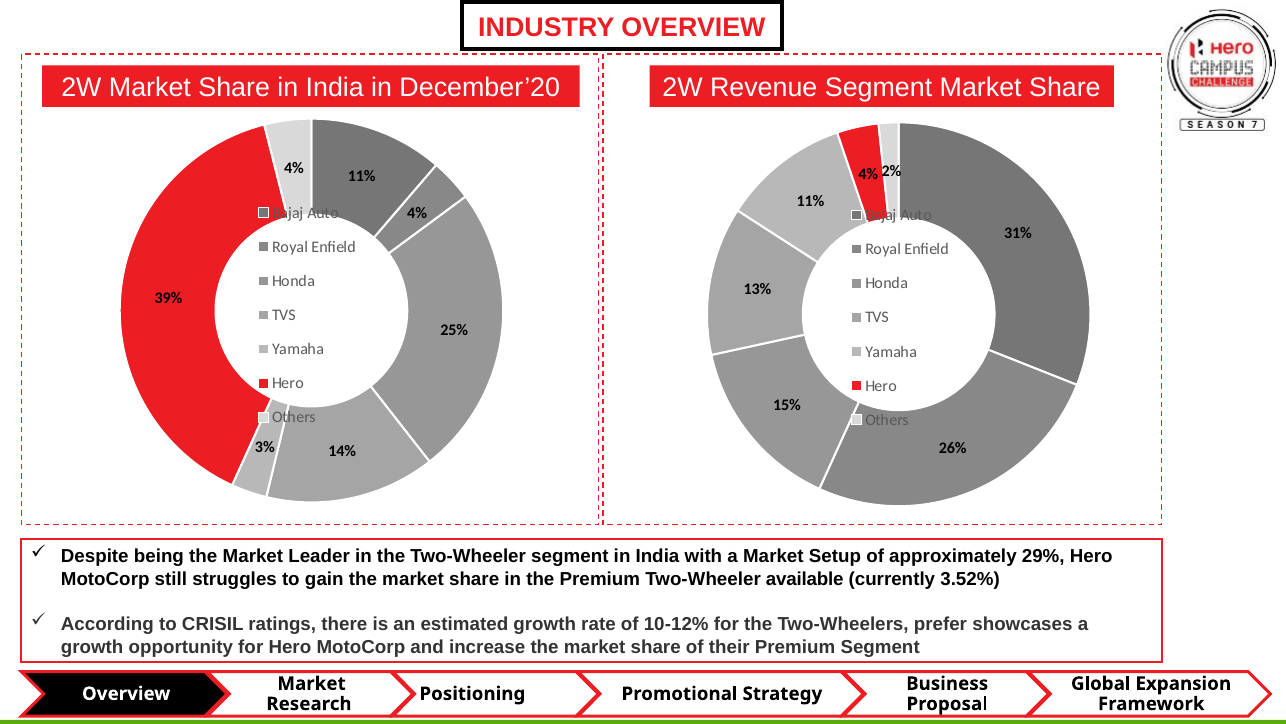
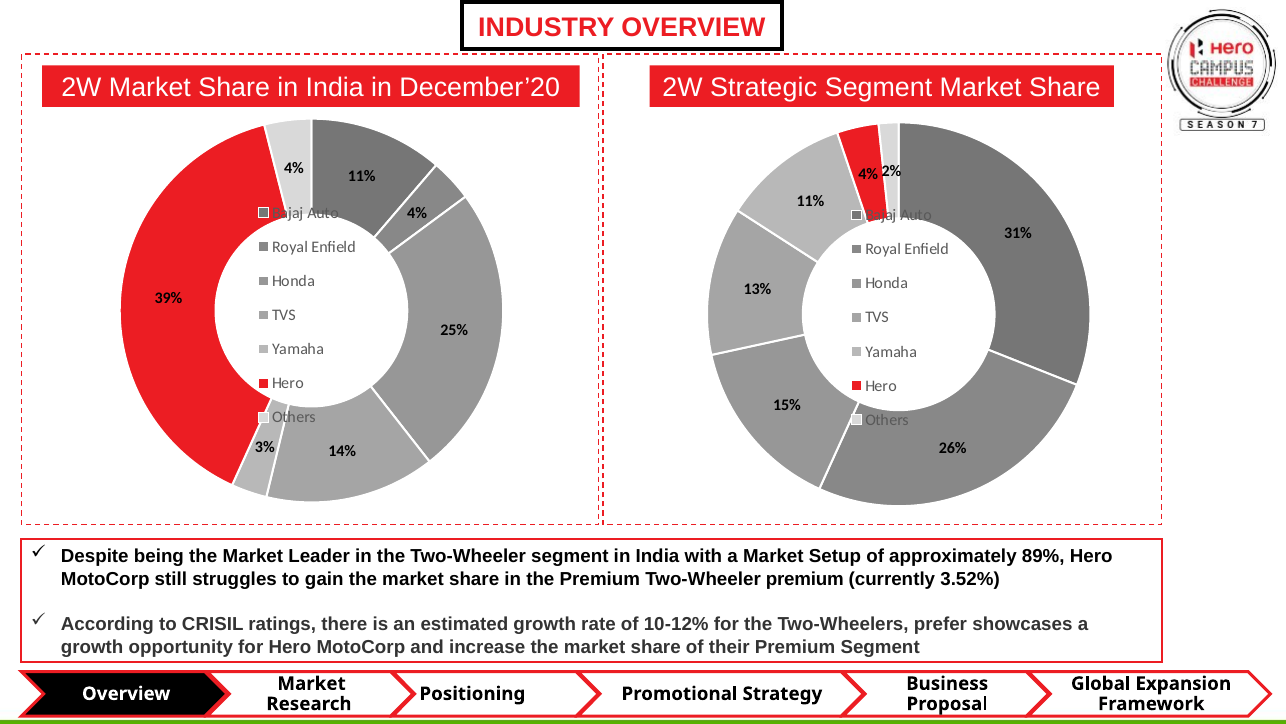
Revenue: Revenue -> Strategic
29%: 29% -> 89%
Two-Wheeler available: available -> premium
